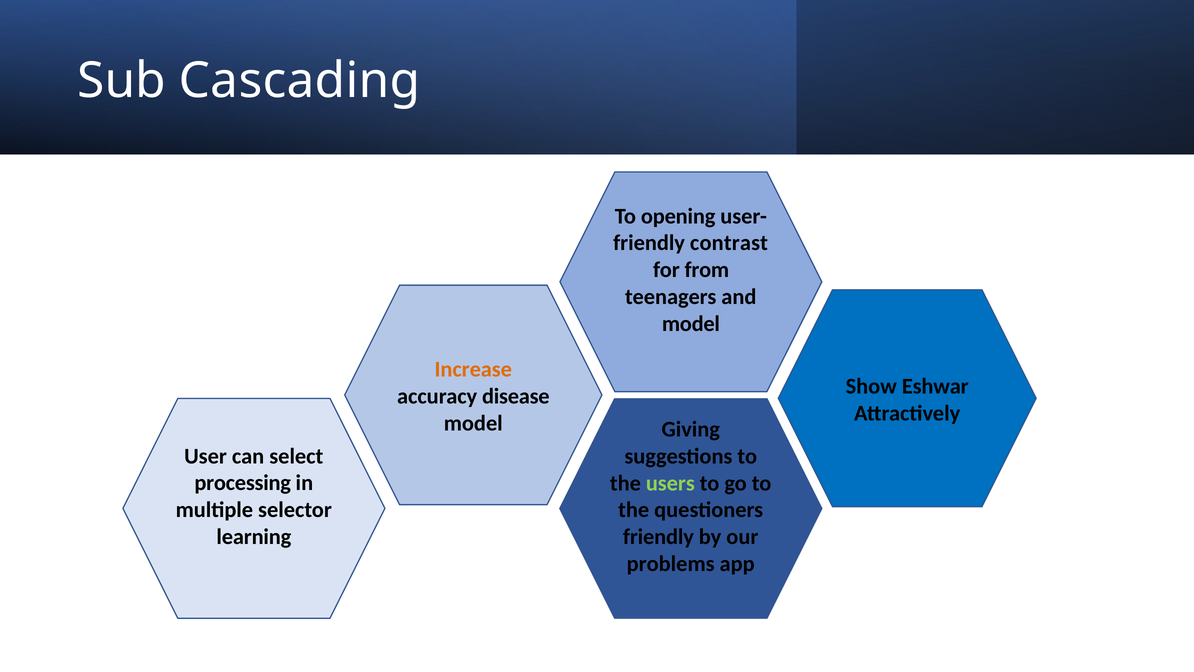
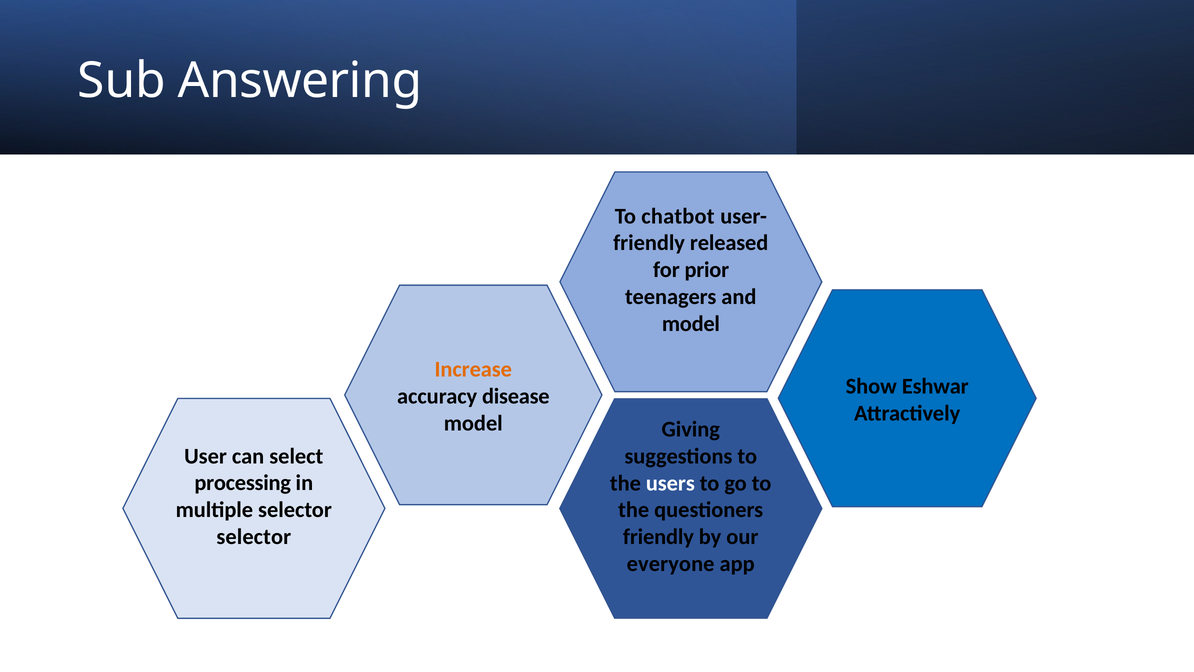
Cascading: Cascading -> Answering
opening: opening -> chatbot
contrast: contrast -> released
from: from -> prior
users colour: light green -> white
learning at (254, 536): learning -> selector
problems: problems -> everyone
